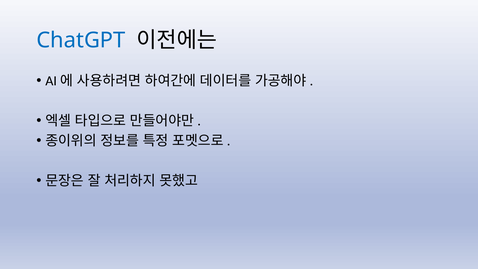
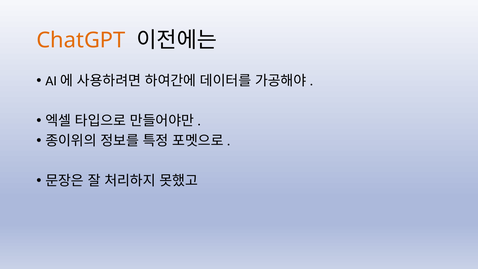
ChatGPT colour: blue -> orange
